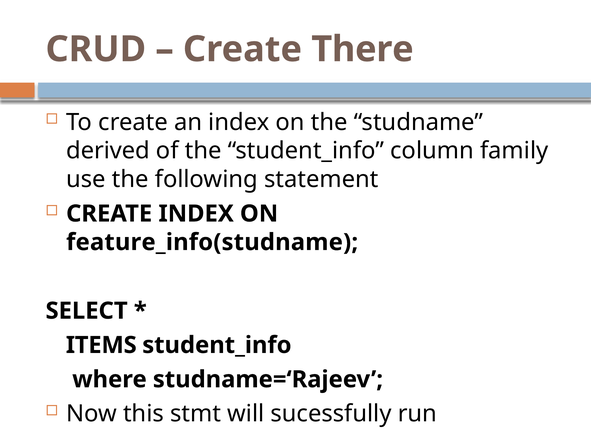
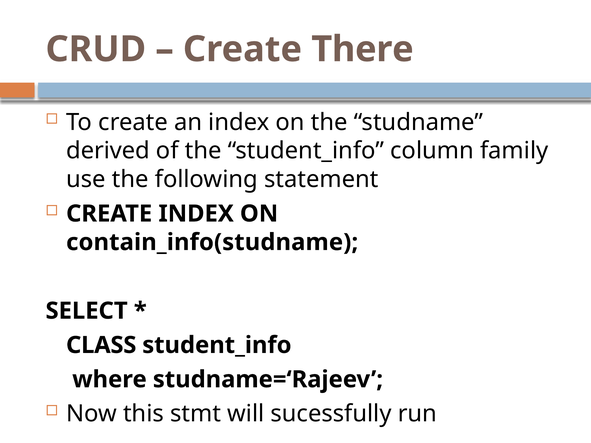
feature_info(studname: feature_info(studname -> contain_info(studname
ITEMS: ITEMS -> CLASS
